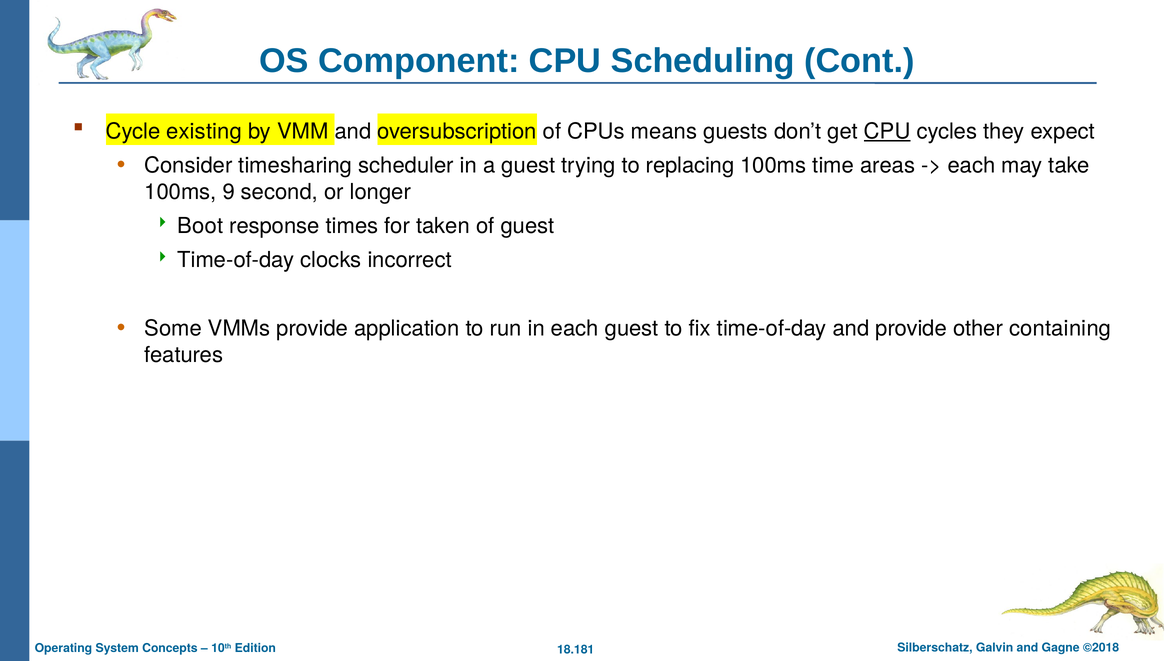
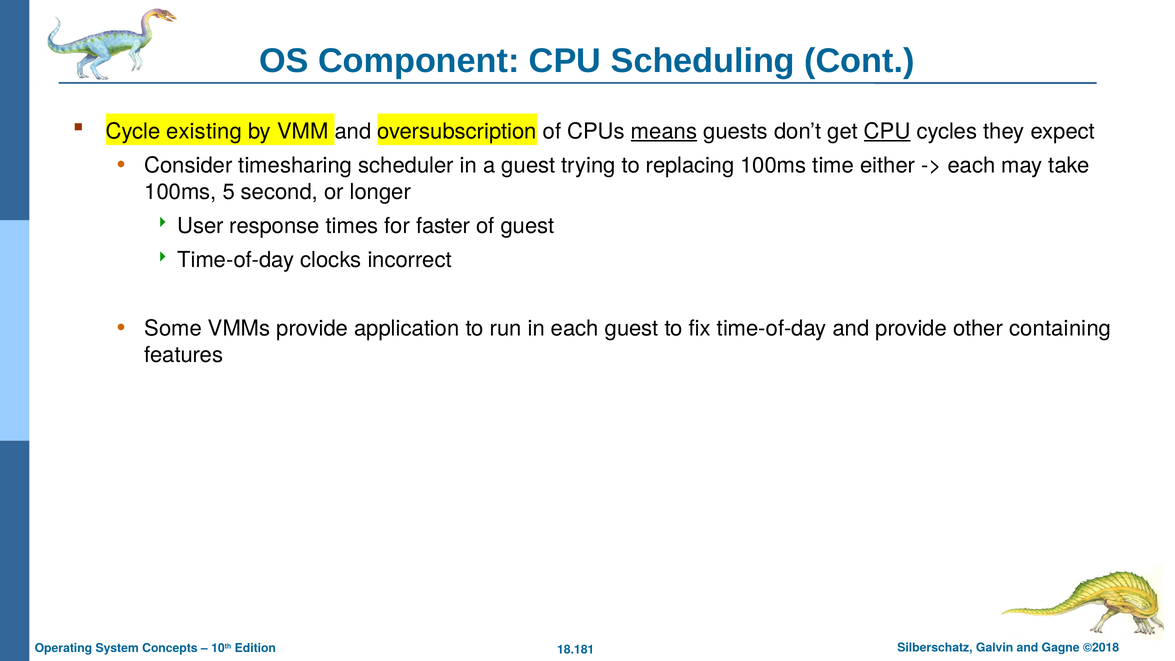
means underline: none -> present
areas: areas -> either
9: 9 -> 5
Boot: Boot -> User
taken: taken -> faster
